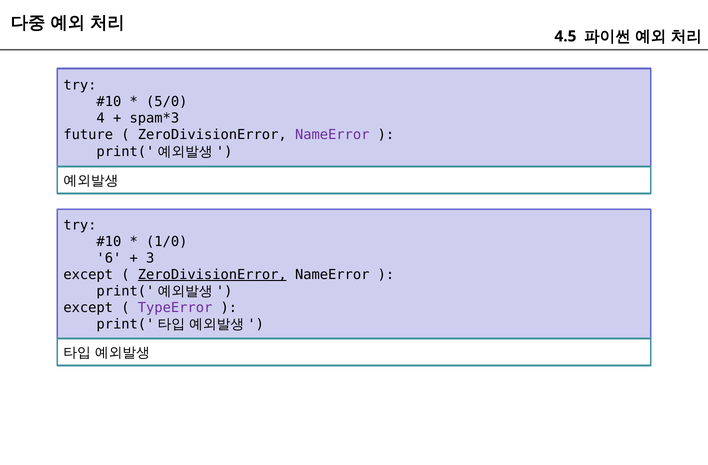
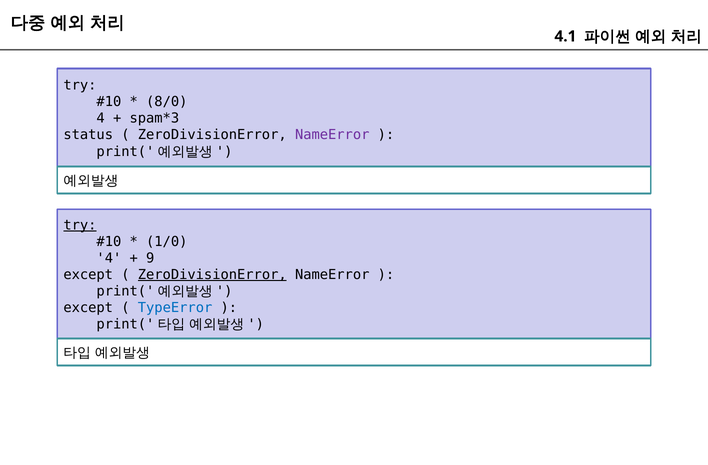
4.5: 4.5 -> 4.1
5/0: 5/0 -> 8/0
future: future -> status
try at (80, 225) underline: none -> present
6 at (109, 258): 6 -> 4
3: 3 -> 9
TypeError colour: purple -> blue
